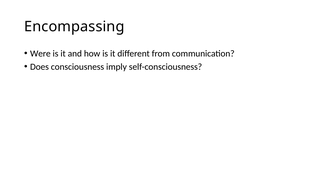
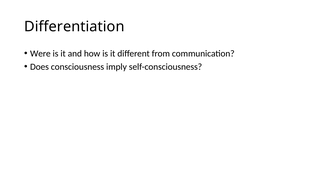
Encompassing: Encompassing -> Differentiation
